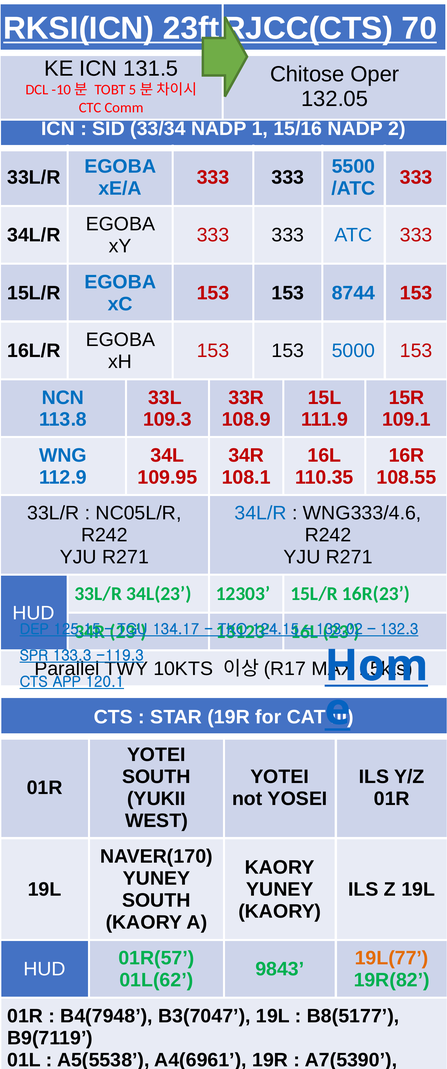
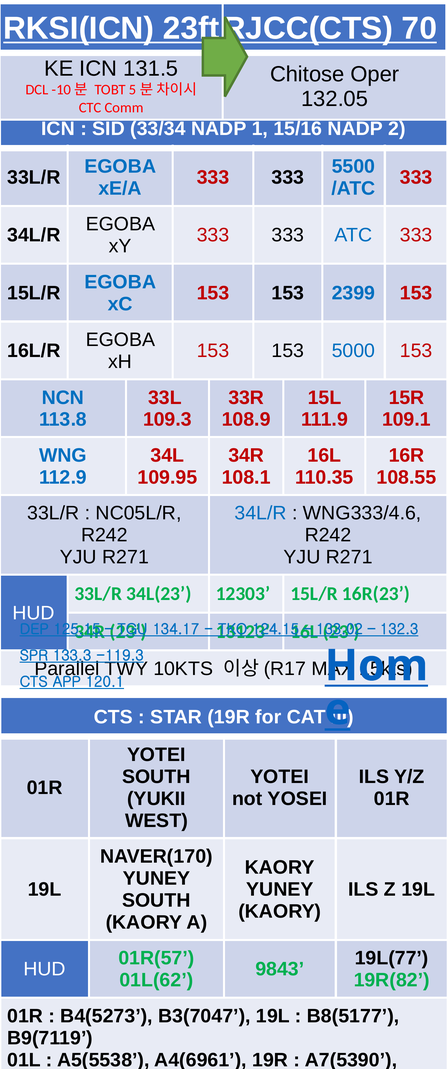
8744: 8744 -> 2399
19L(77 colour: orange -> black
B4(7948: B4(7948 -> B4(5273
